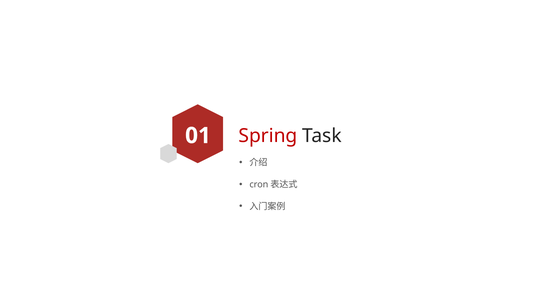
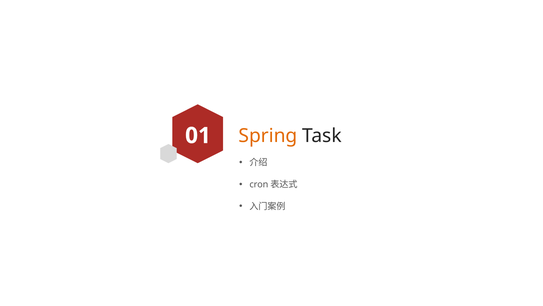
Spring colour: red -> orange
